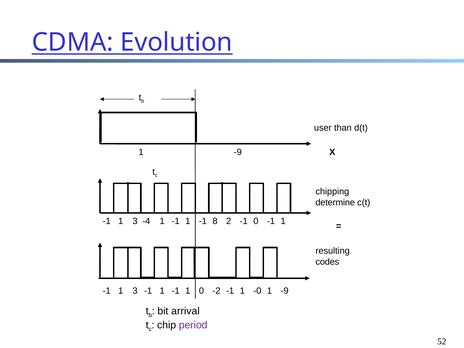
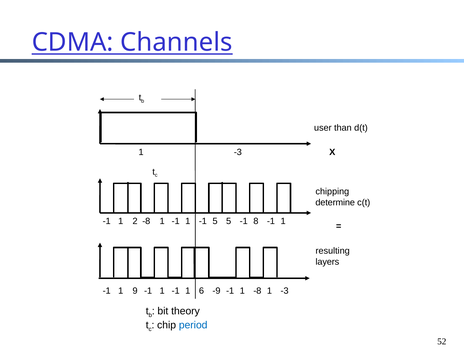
Evolution: Evolution -> Channels
1 -9: -9 -> -3
3 at (135, 221): 3 -> 2
-4 at (146, 221): -4 -> -8
1 -1 8: 8 -> 5
2 at (229, 221): 2 -> 5
0 at (256, 221): 0 -> 8
codes: codes -> layers
3 at (135, 291): 3 -> 9
1 -1 0: 0 -> 6
-2: -2 -> -9
-0 at (257, 291): -0 -> -8
-1 -9: -9 -> -3
arrival: arrival -> theory
period colour: purple -> blue
